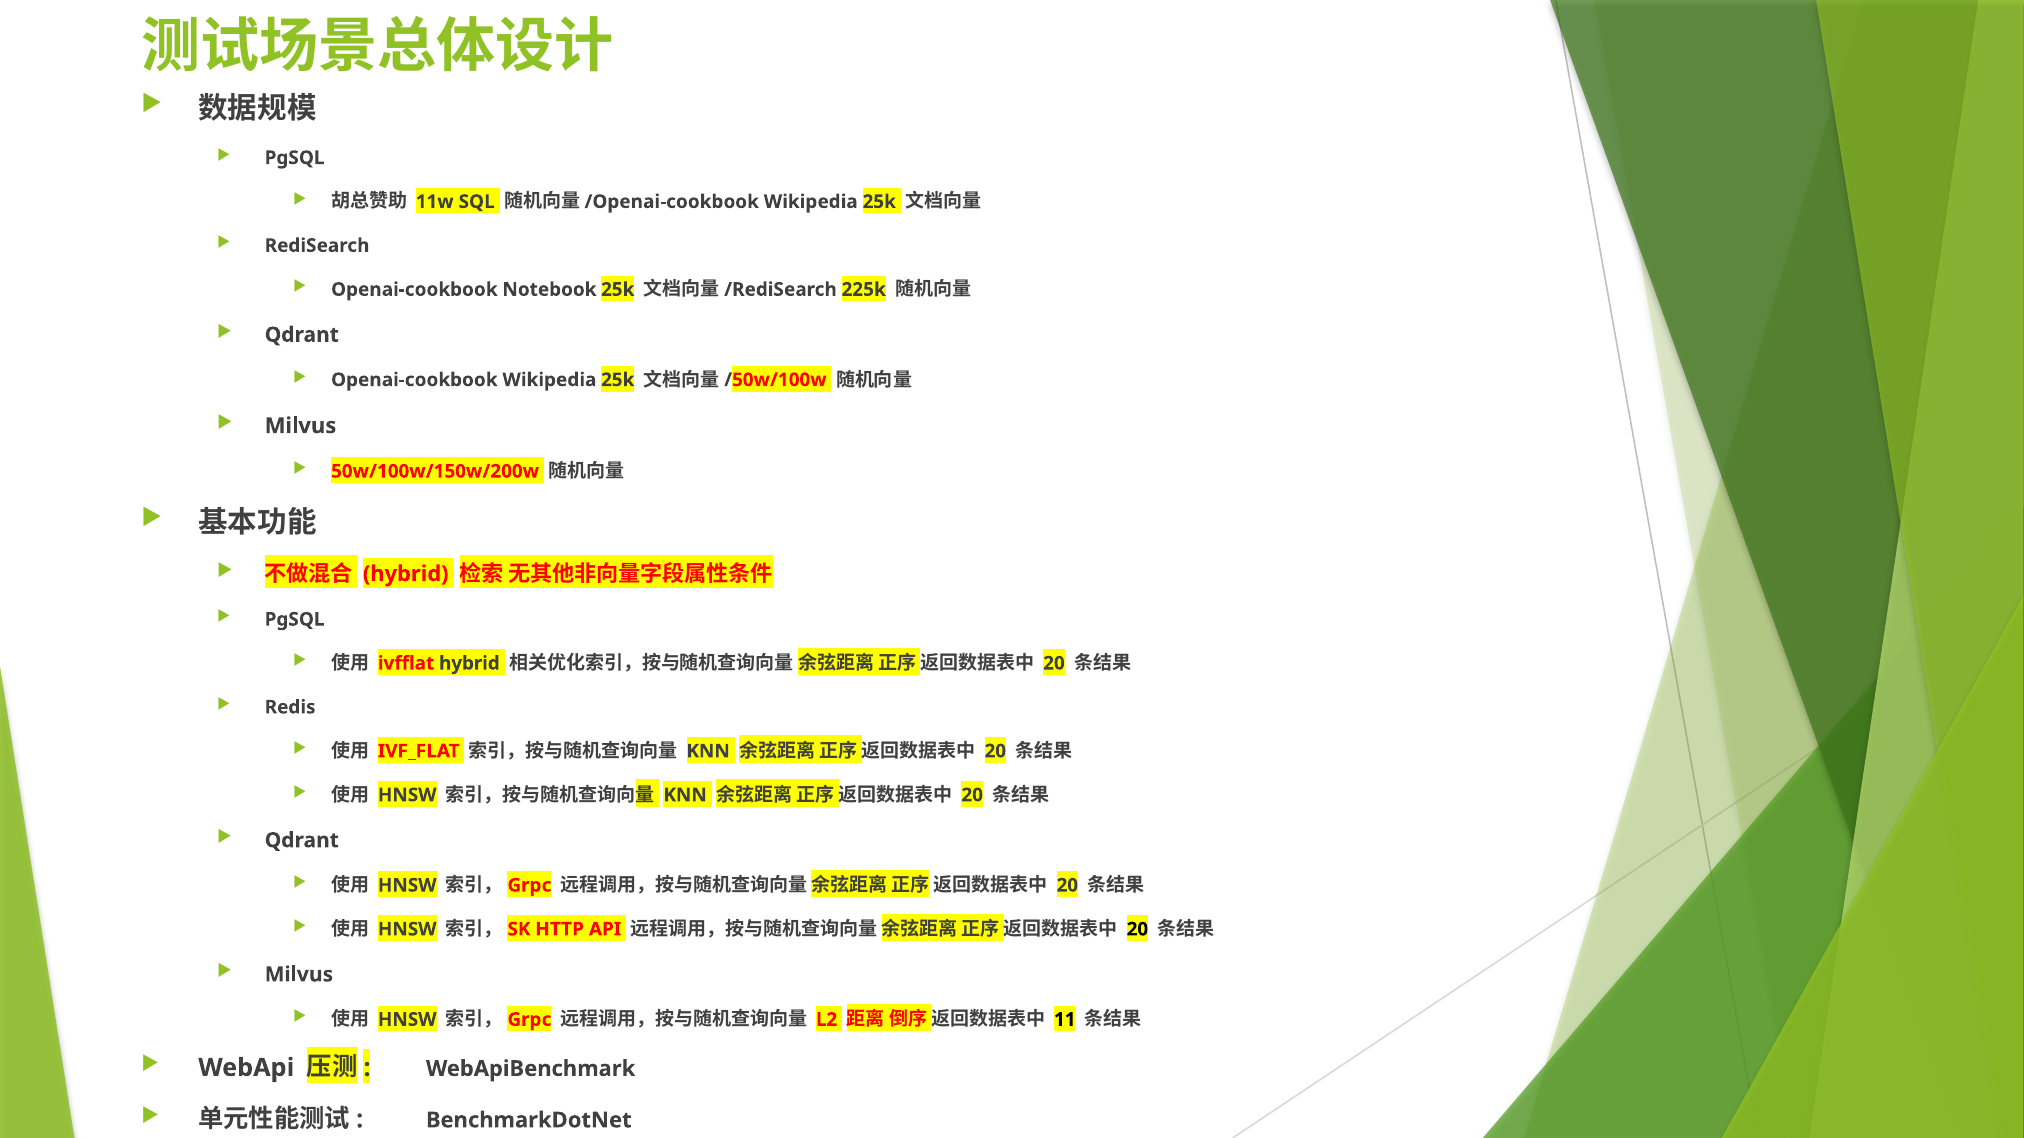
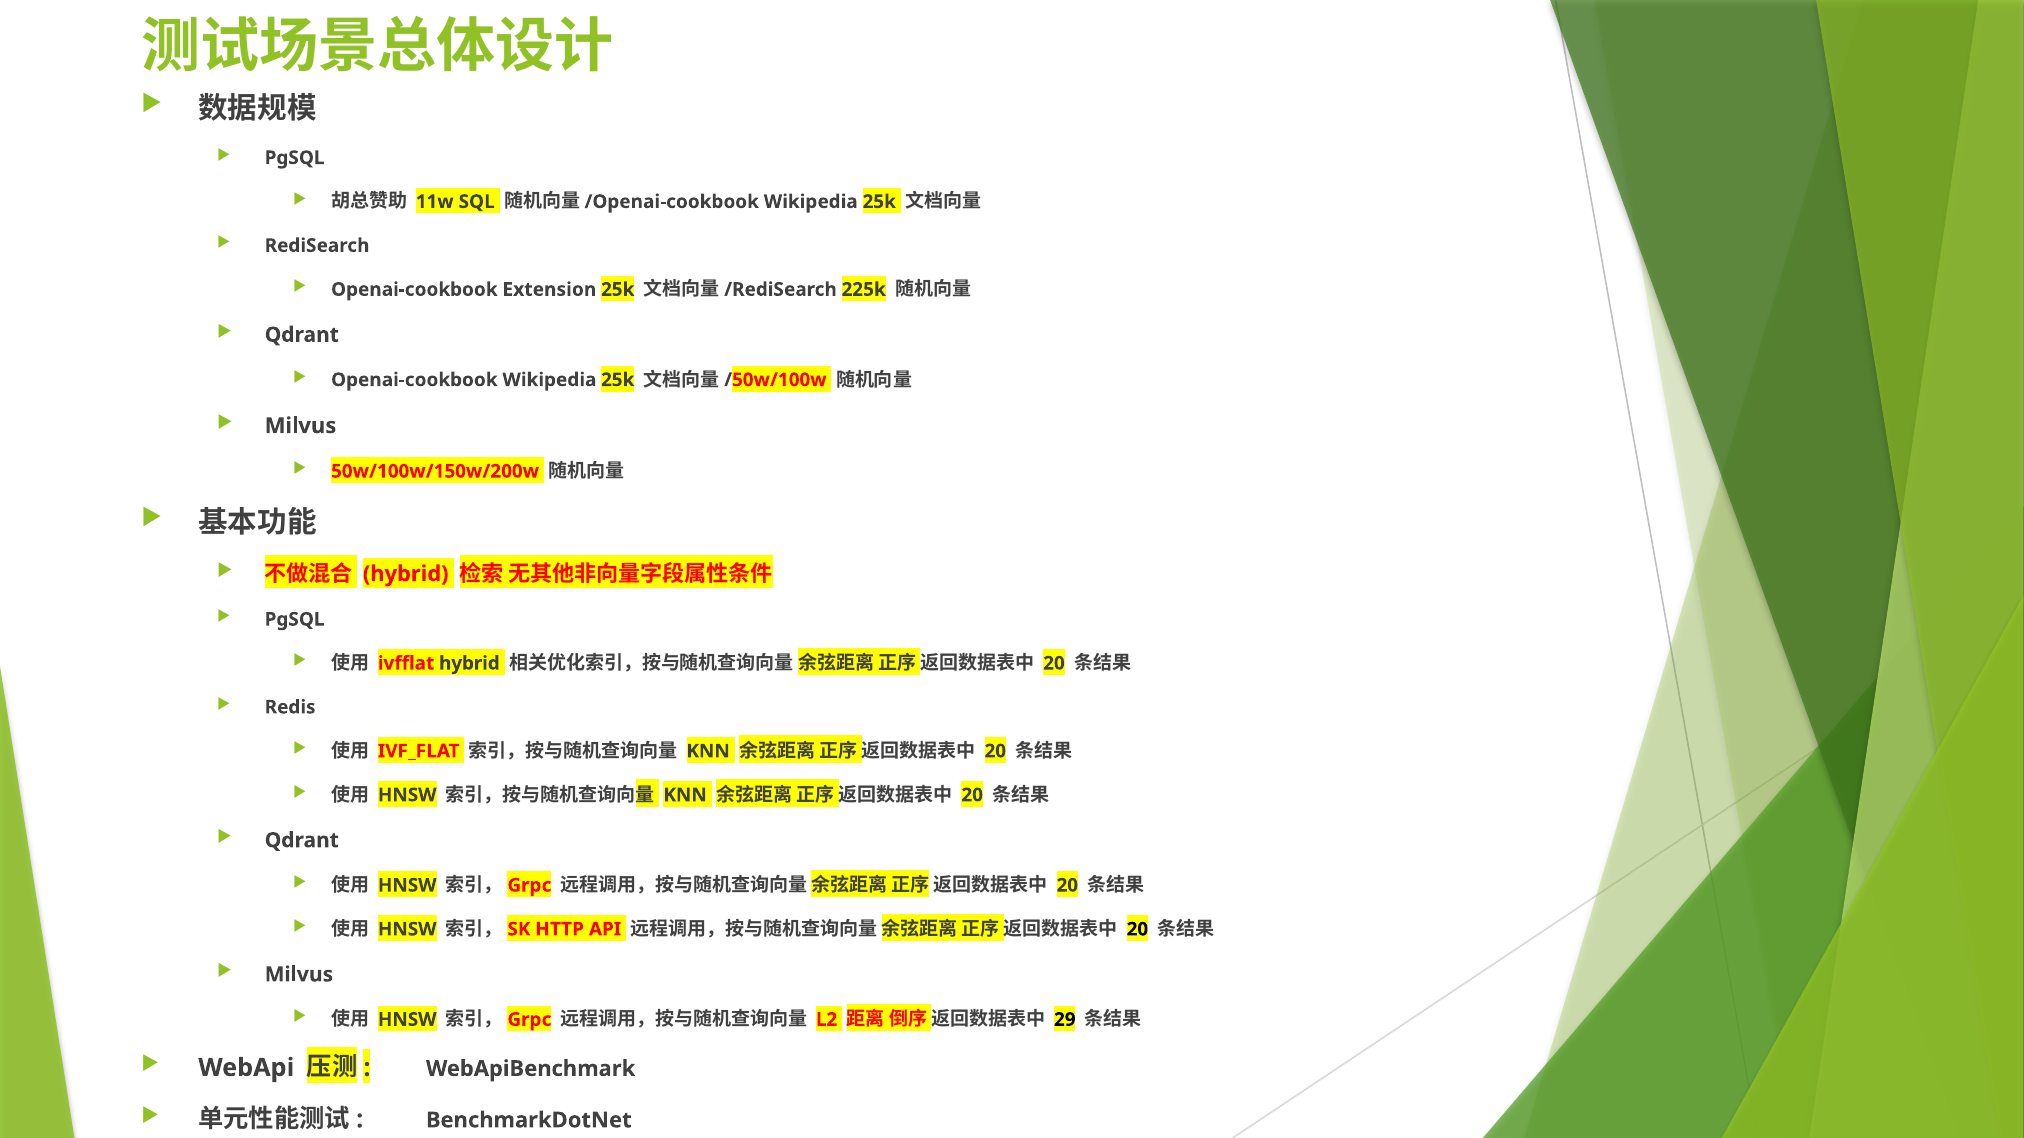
Notebook: Notebook -> Extension
11: 11 -> 29
